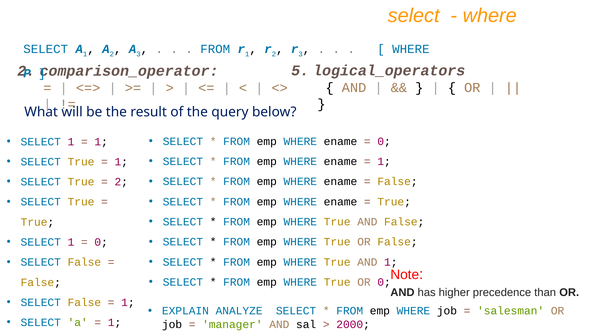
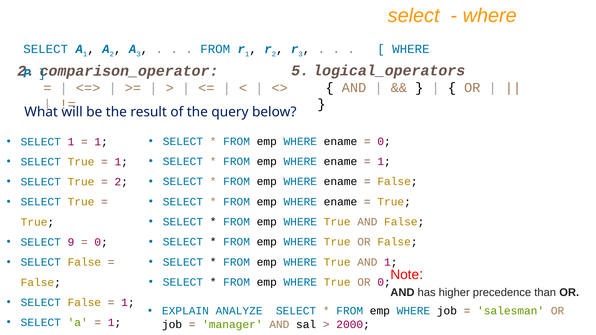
1 at (71, 242): 1 -> 9
